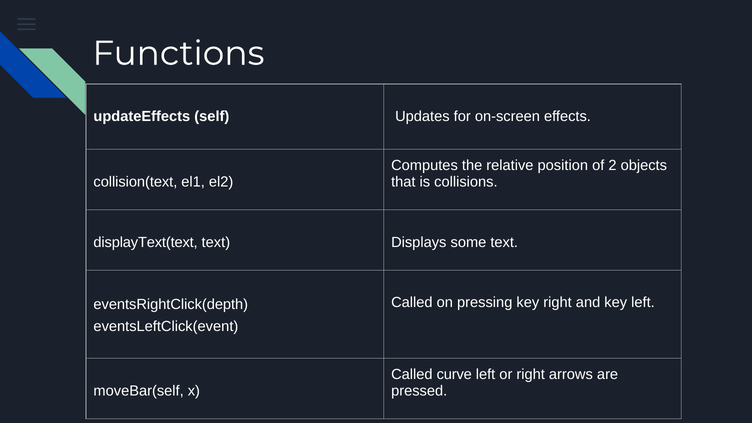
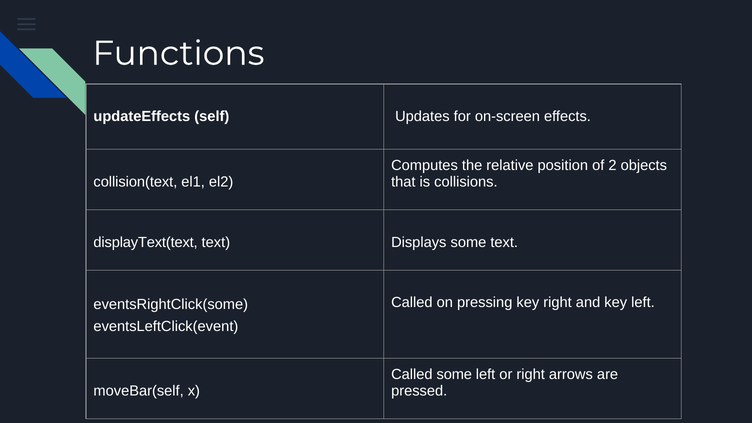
eventsRightClick(depth: eventsRightClick(depth -> eventsRightClick(some
Called curve: curve -> some
